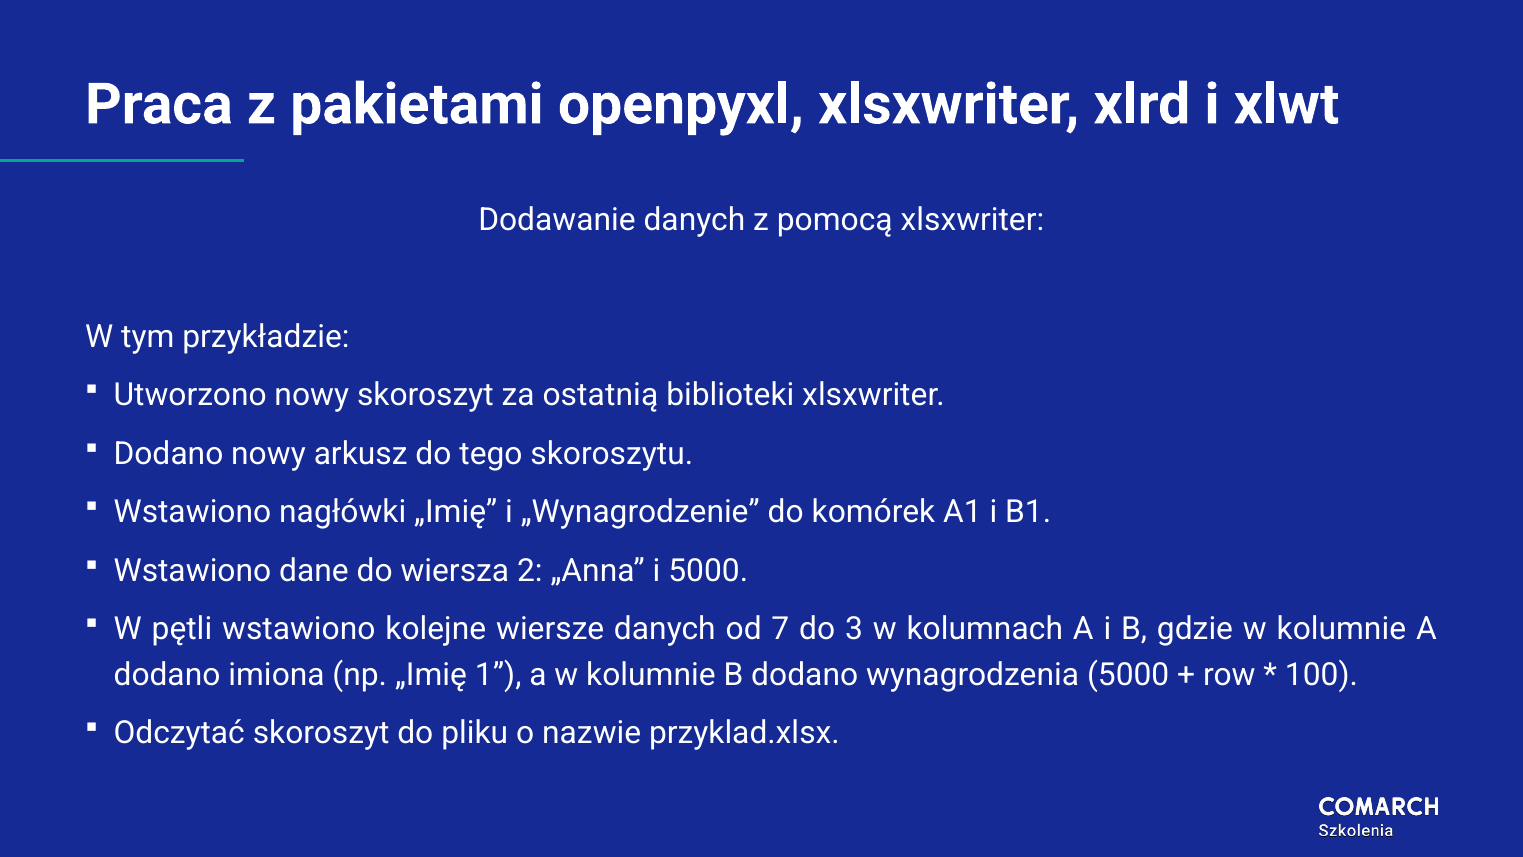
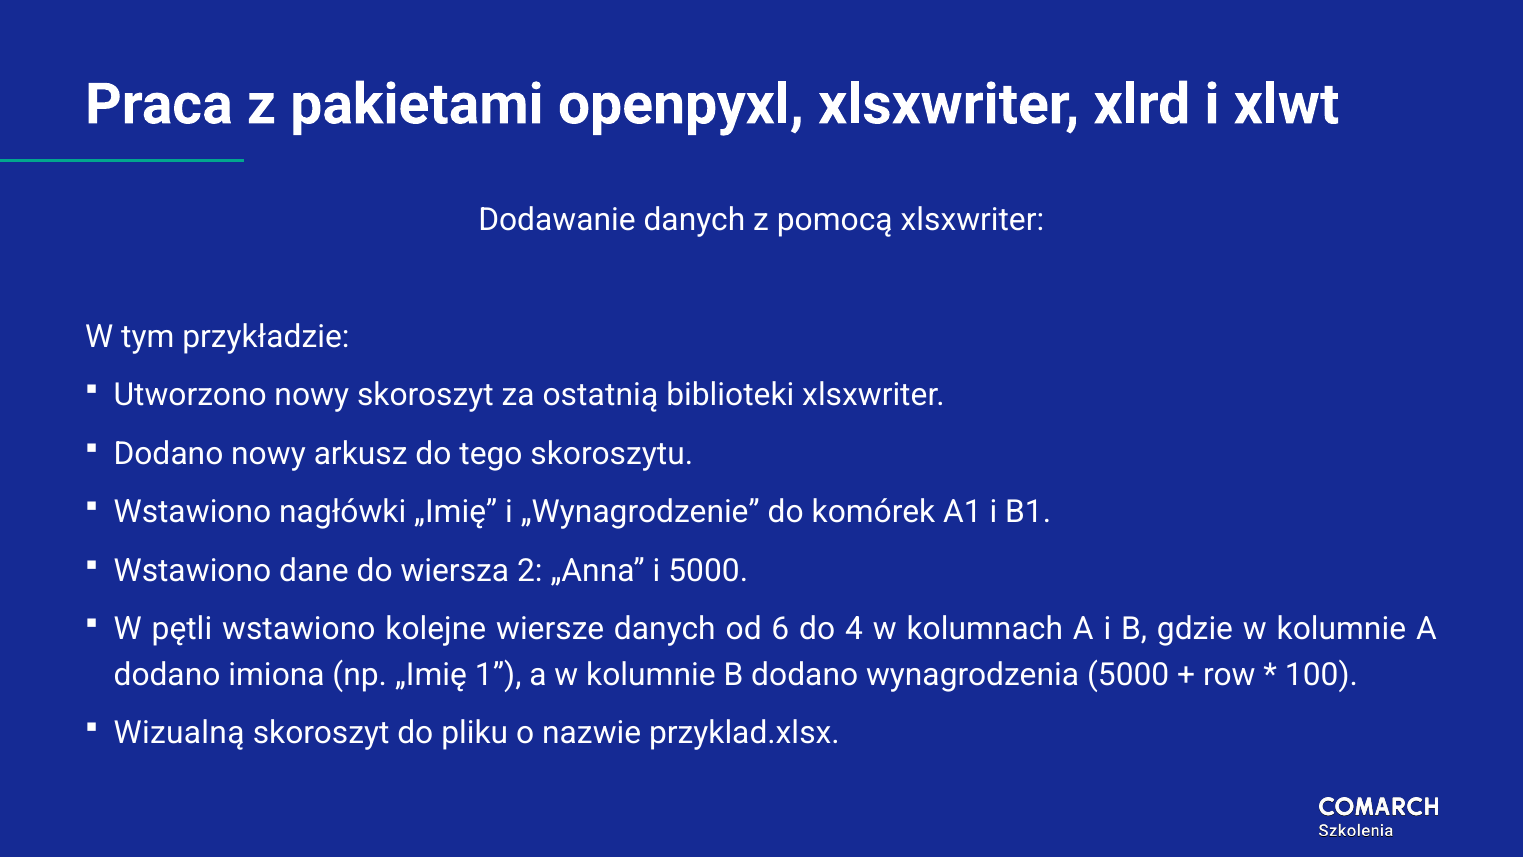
7: 7 -> 6
3: 3 -> 4
Odczytać: Odczytać -> Wizualną
